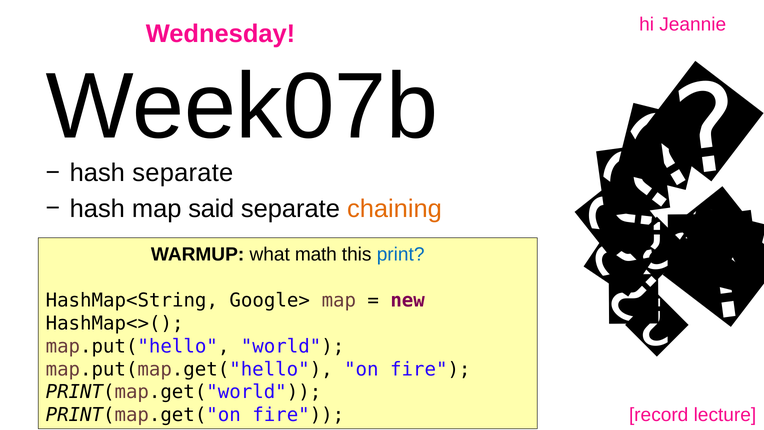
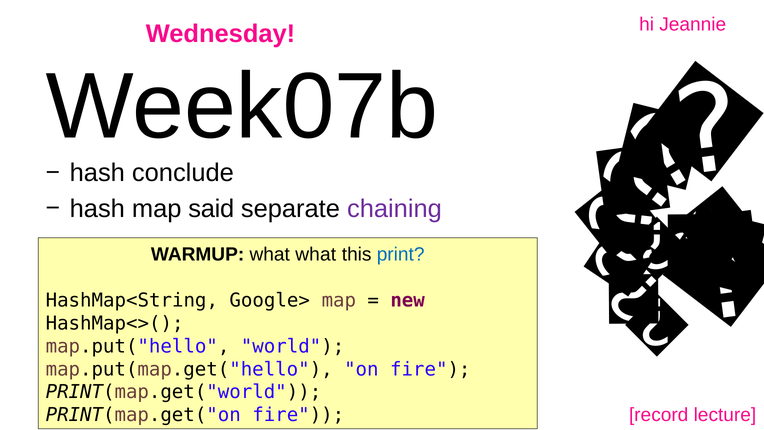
hash separate: separate -> conclude
chaining colour: orange -> purple
what math: math -> what
